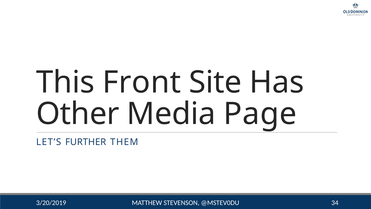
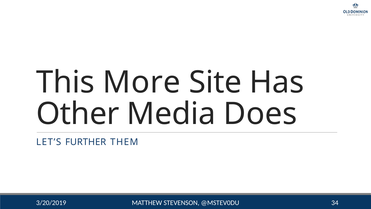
Front: Front -> More
Page: Page -> Does
